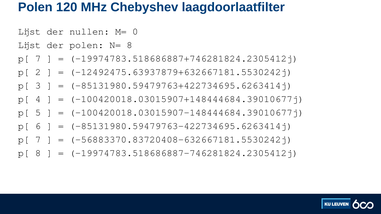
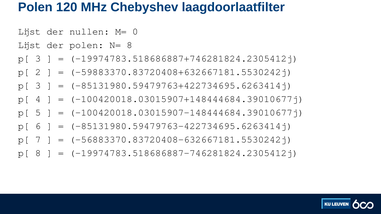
7 at (38, 59): 7 -> 3
-12492475.63937879+632667181.5530242j: -12492475.63937879+632667181.5530242j -> -59883370.83720408+632667181.5530242j
